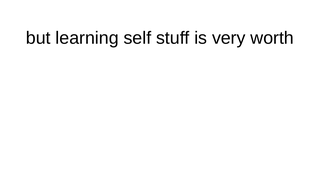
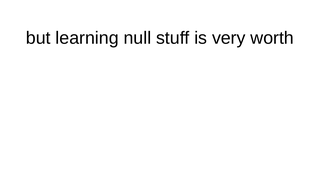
self: self -> null
